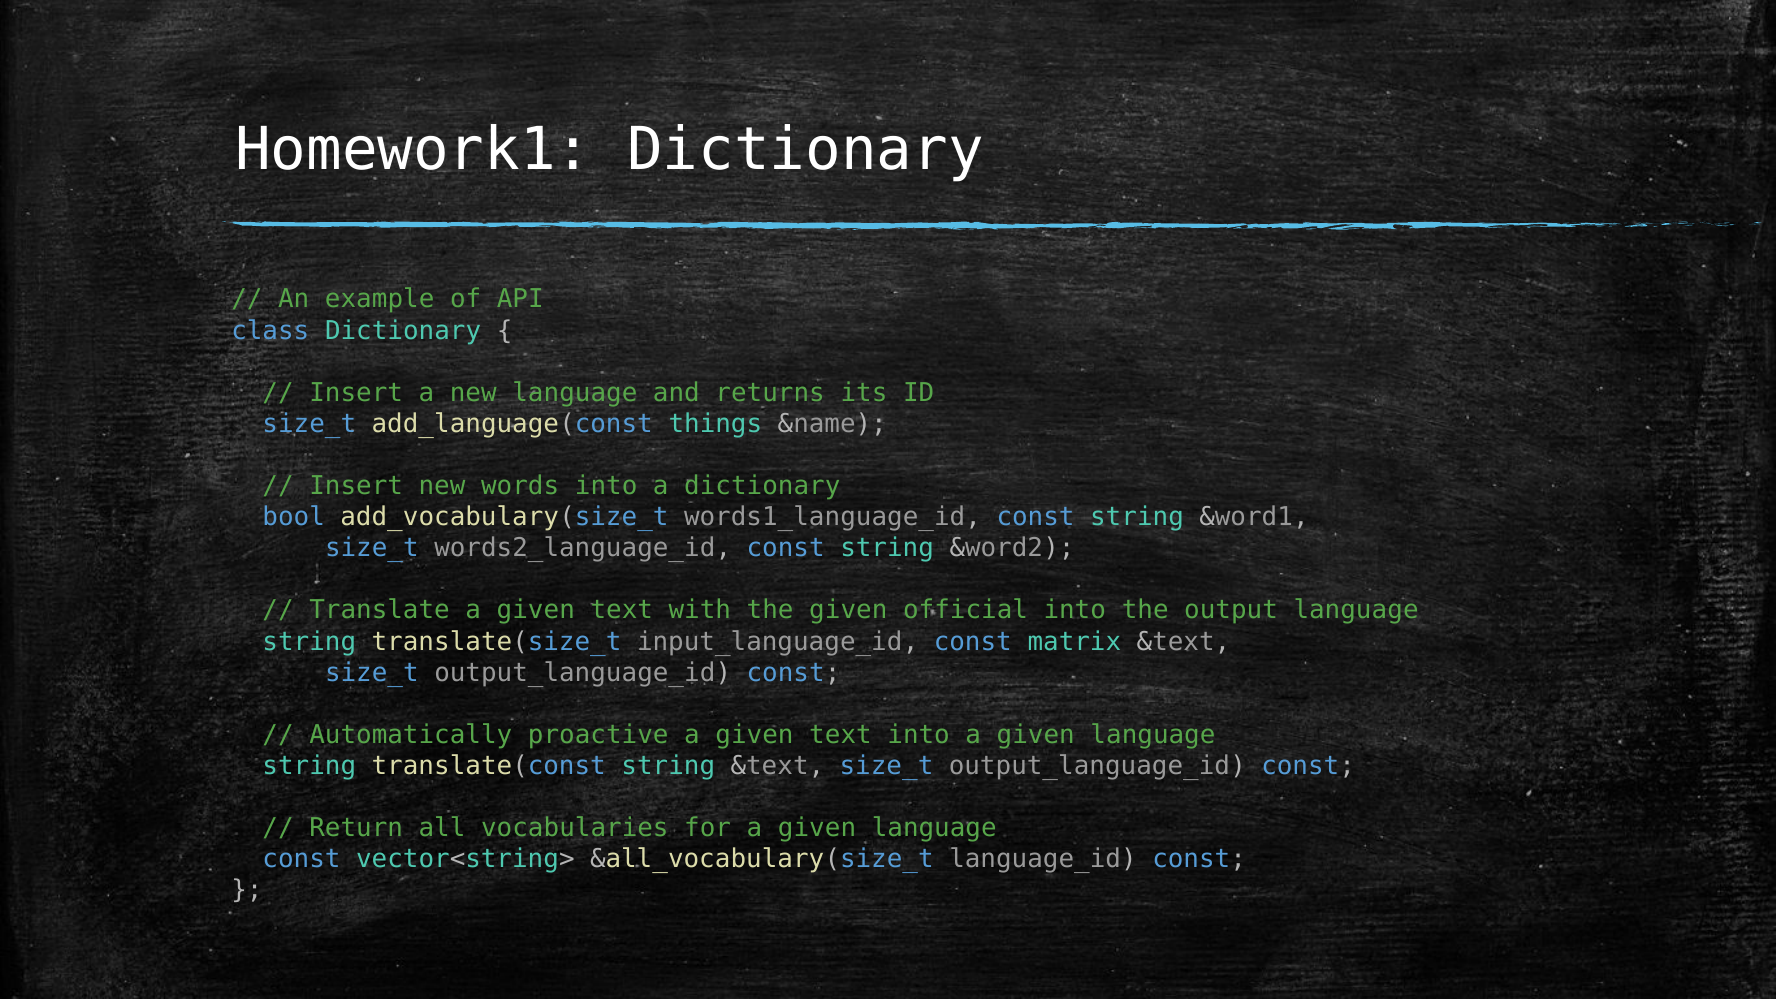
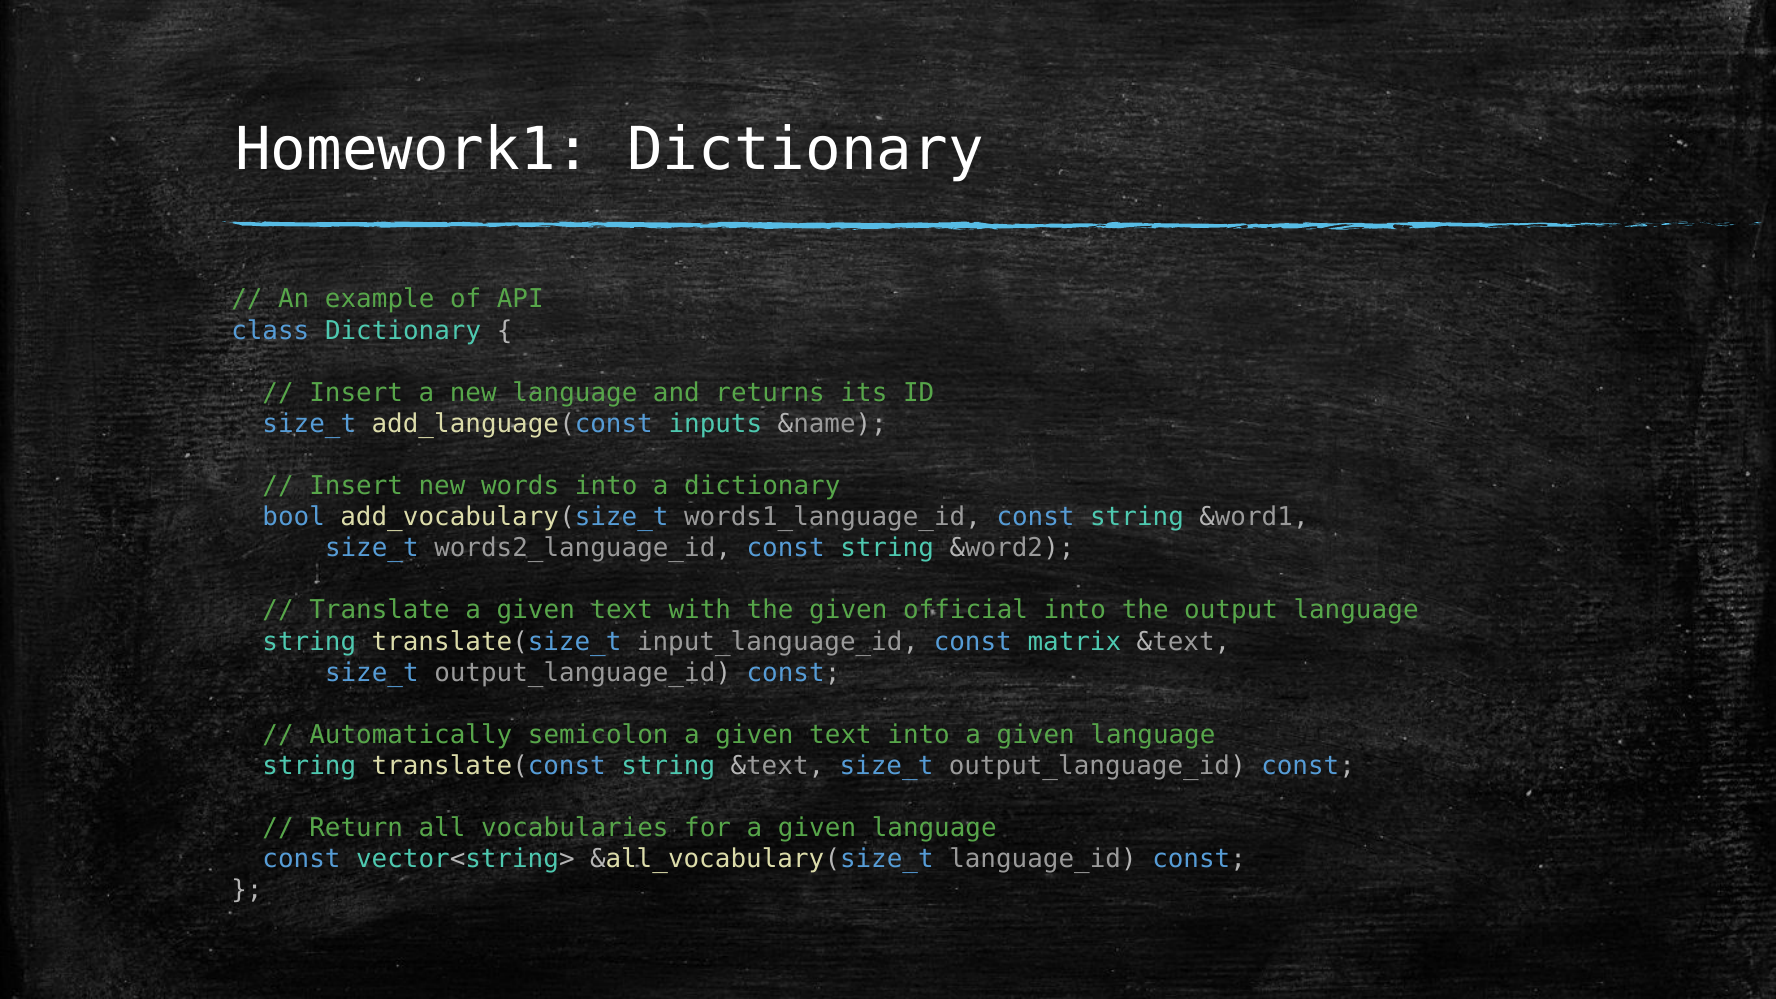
things: things -> inputs
proactive: proactive -> semicolon
